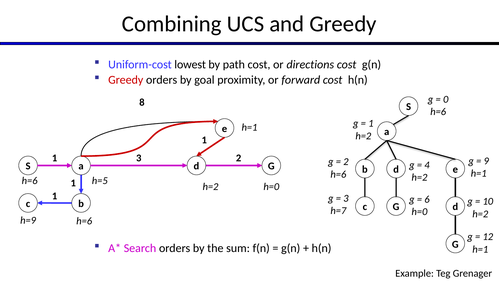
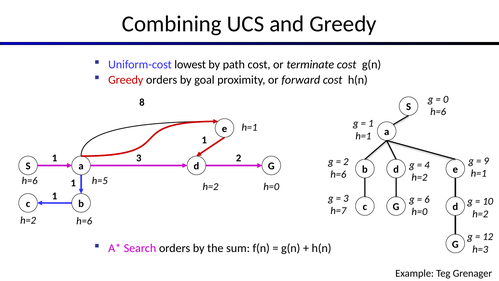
directions: directions -> terminate
h=2 at (363, 136): h=2 -> h=1
h=9 at (28, 220): h=9 -> h=2
h=1 at (480, 249): h=1 -> h=3
